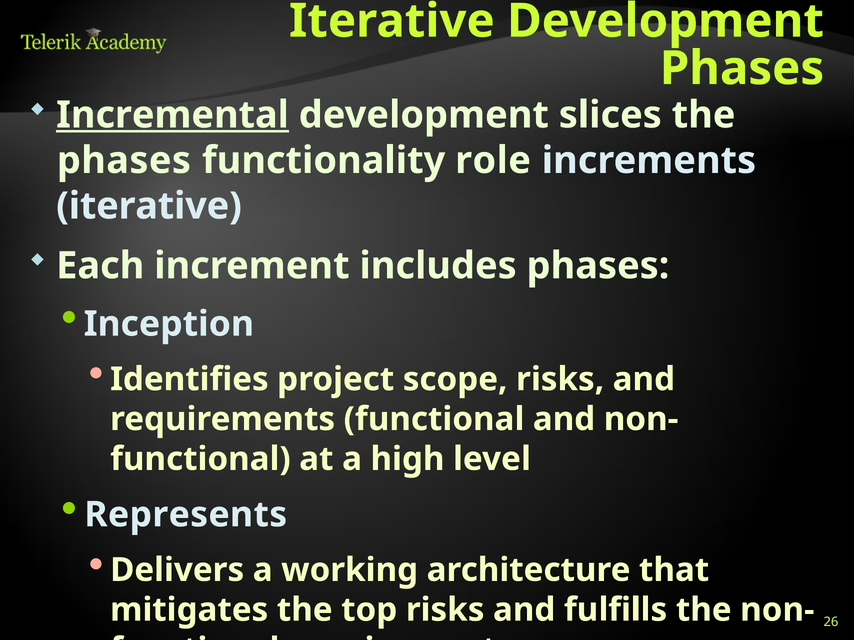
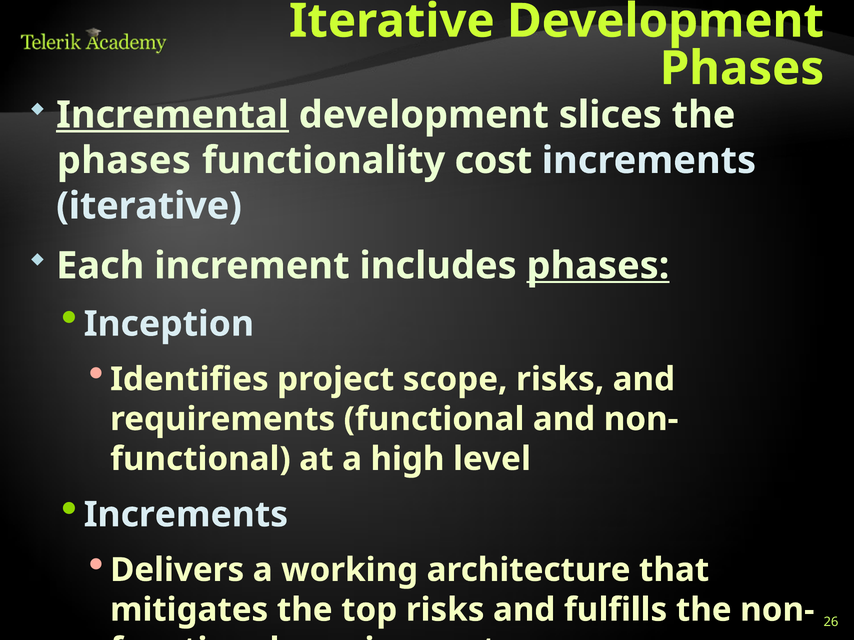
role: role -> cost
phases at (598, 266) underline: none -> present
Represents at (186, 515): Represents -> Increments
